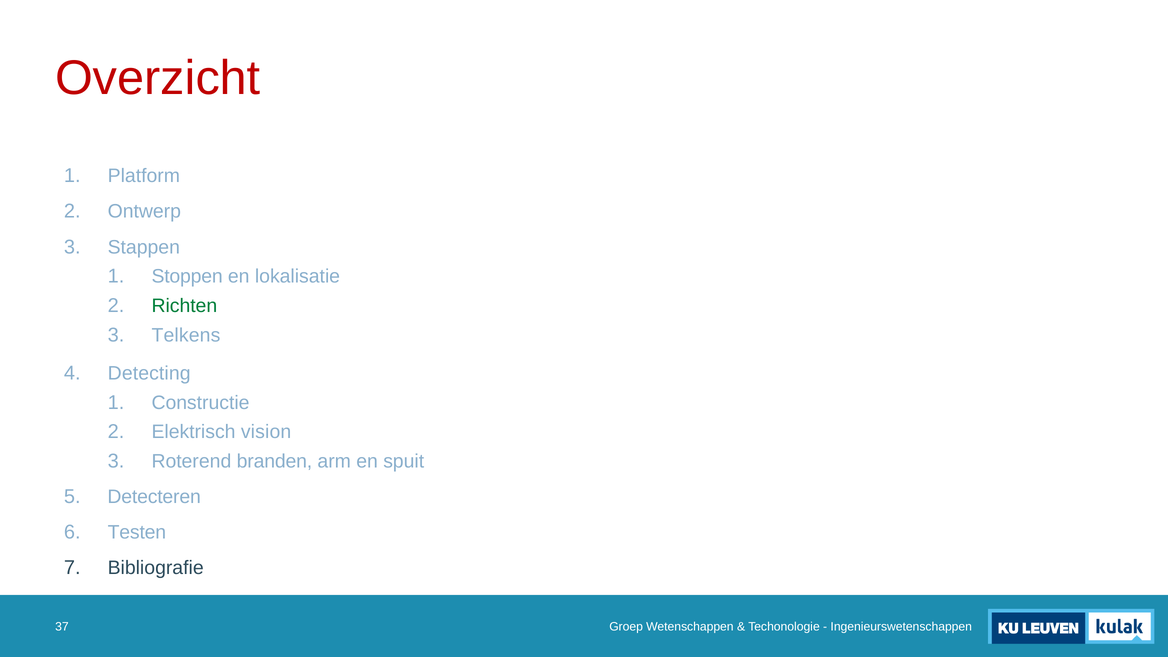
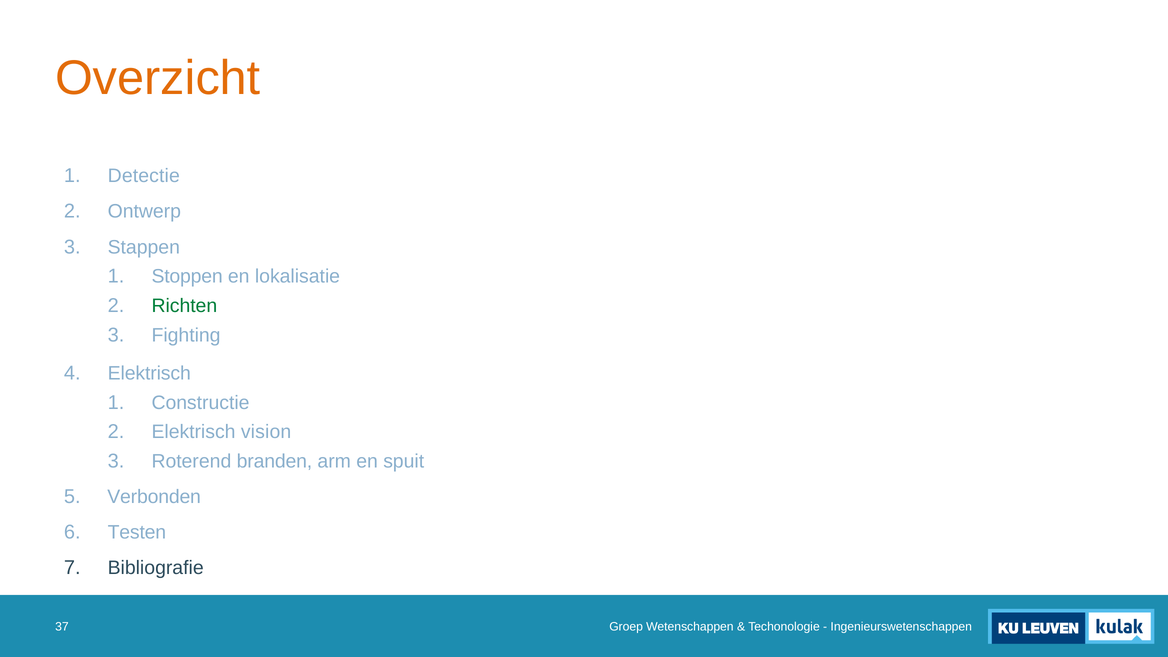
Overzicht colour: red -> orange
Platform: Platform -> Detectie
Telkens: Telkens -> Fighting
Detecting at (149, 373): Detecting -> Elektrisch
Detecteren: Detecteren -> Verbonden
